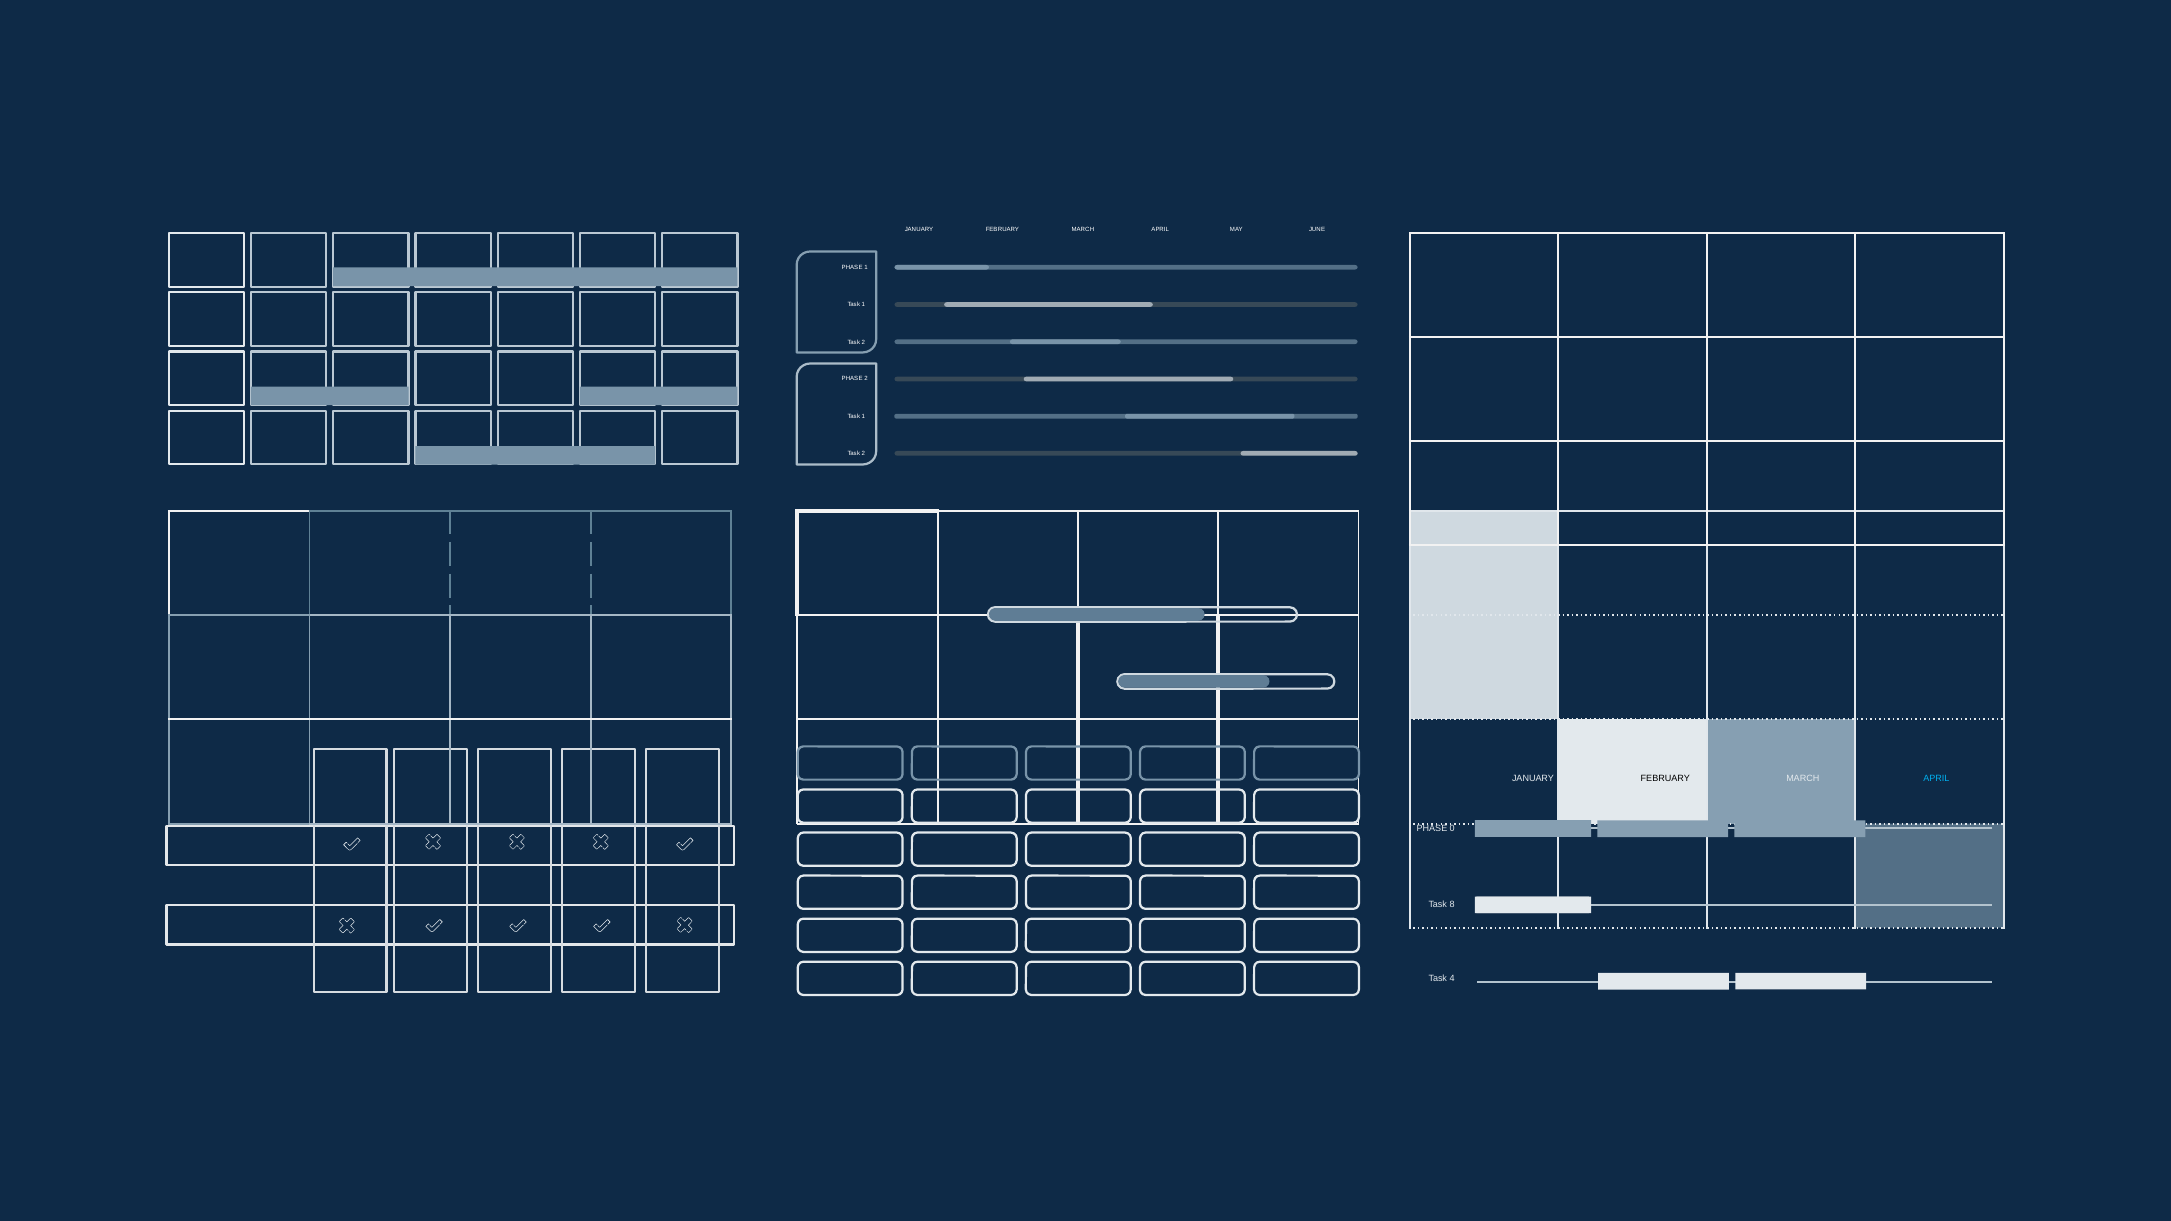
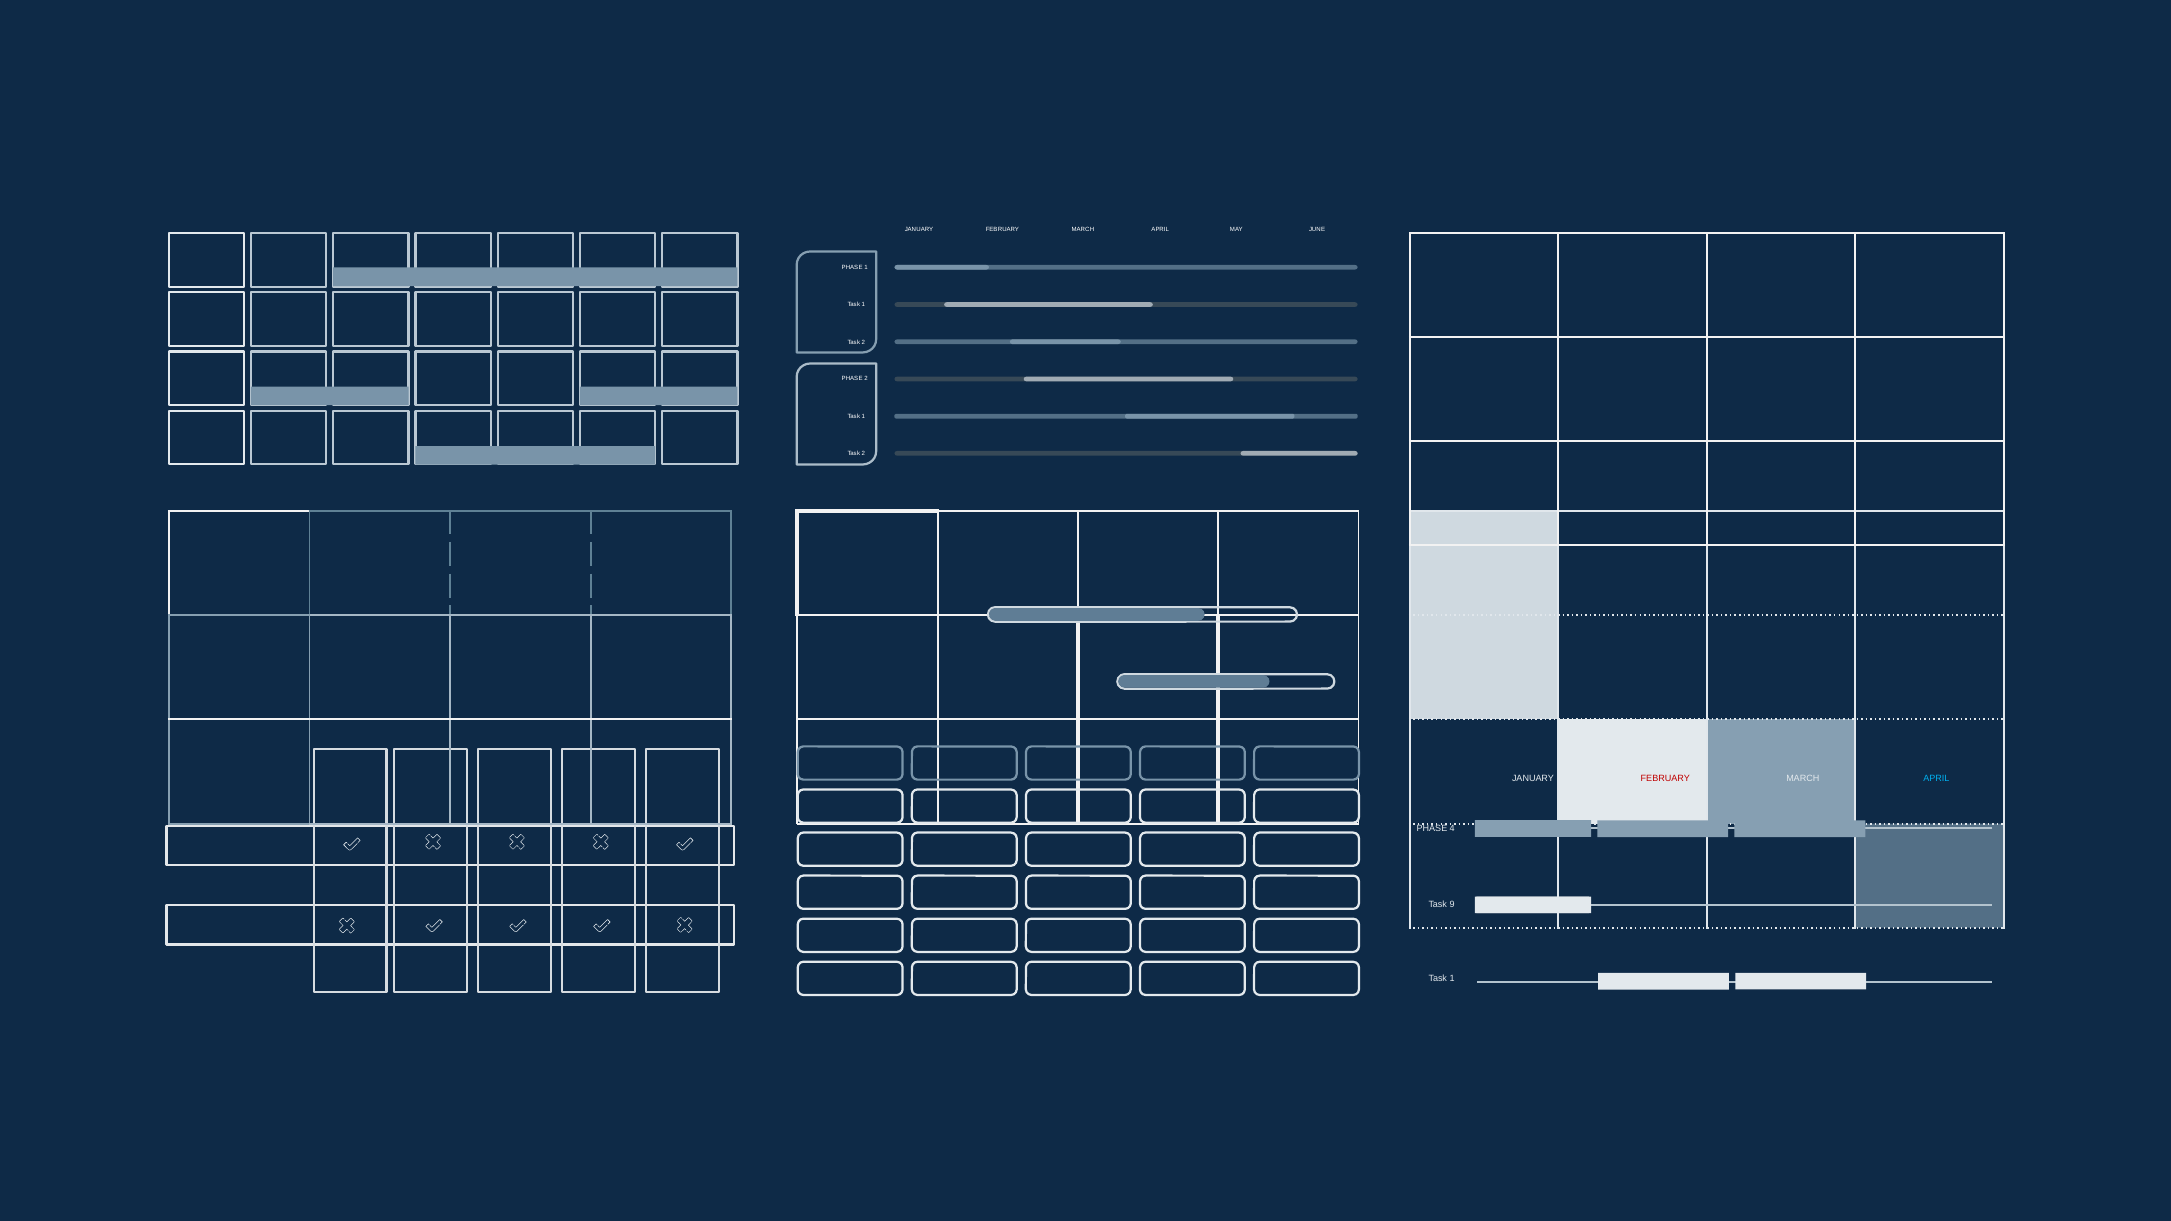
FEBRUARY at (1665, 779) colour: black -> red
0: 0 -> 4
8: 8 -> 9
4 at (1452, 979): 4 -> 1
